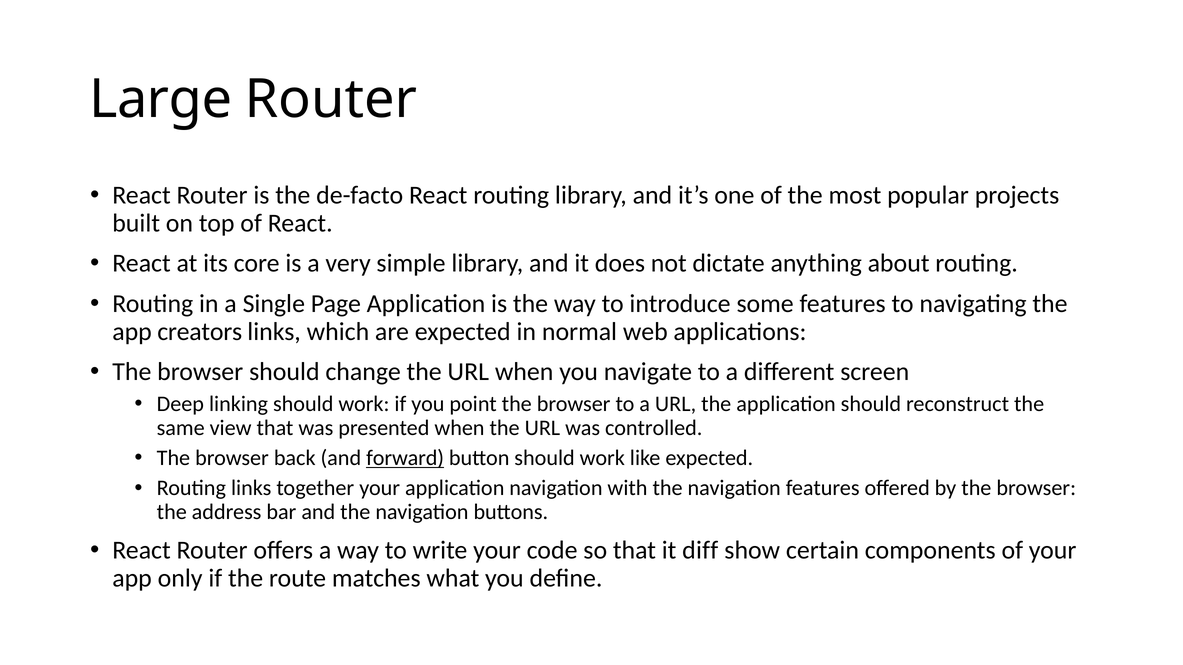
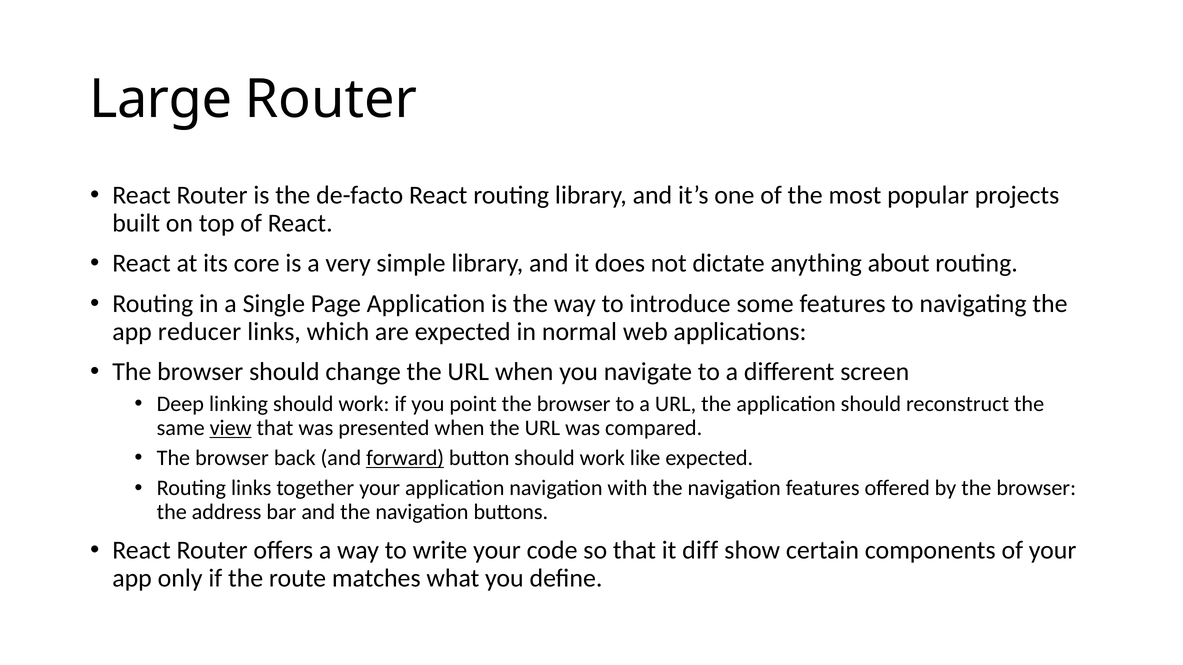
creators: creators -> reducer
view underline: none -> present
controlled: controlled -> compared
